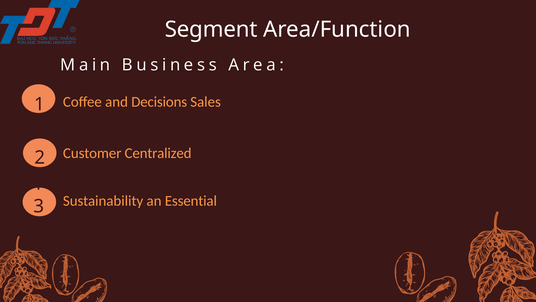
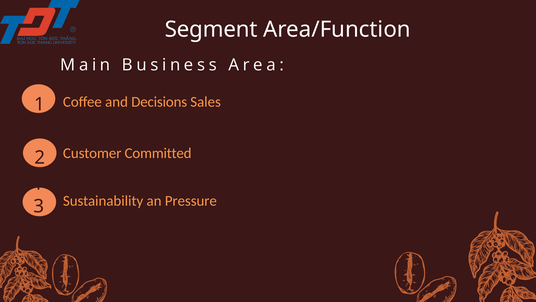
Centralized: Centralized -> Committed
Essential: Essential -> Pressure
